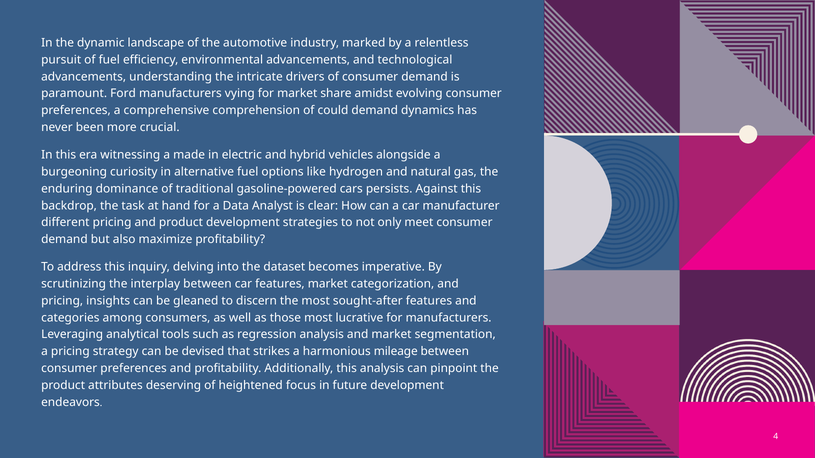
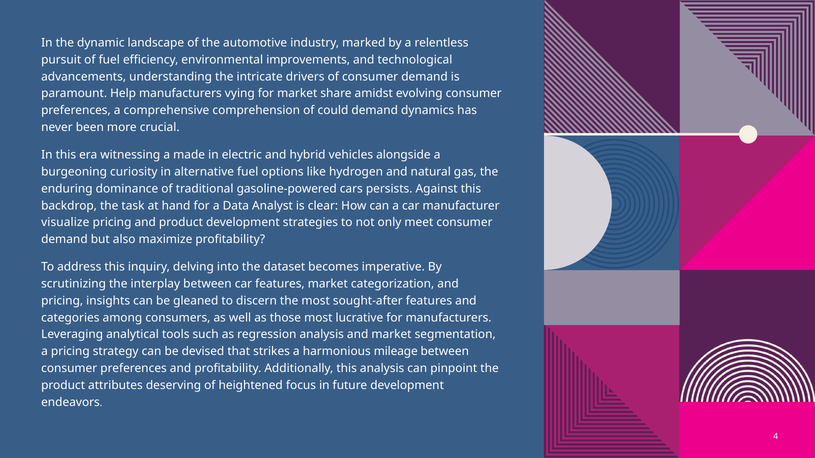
environmental advancements: advancements -> improvements
Ford: Ford -> Help
different: different -> visualize
